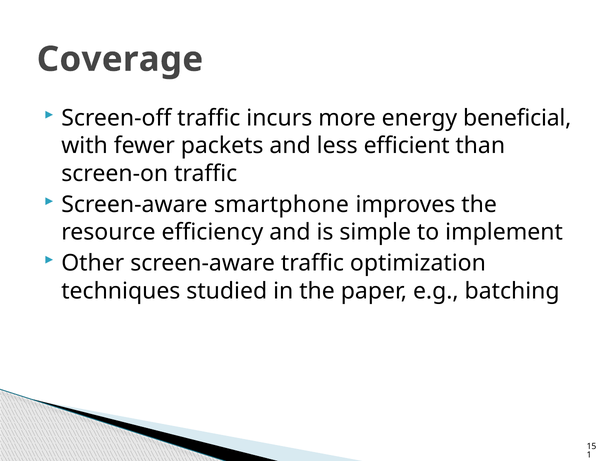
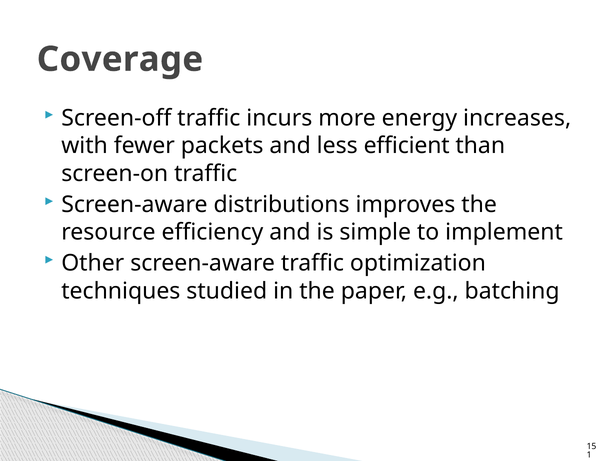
beneficial: beneficial -> increases
smartphone: smartphone -> distributions
